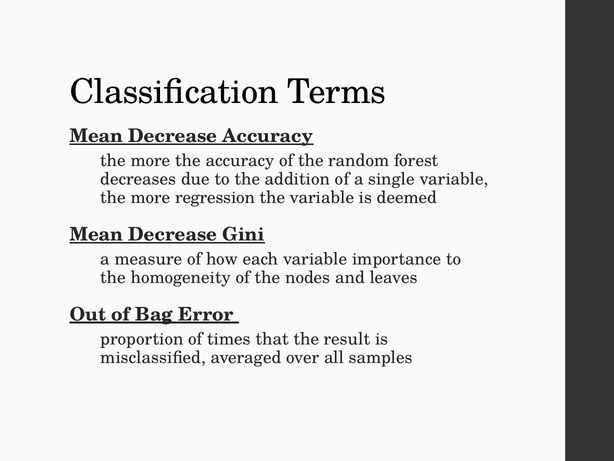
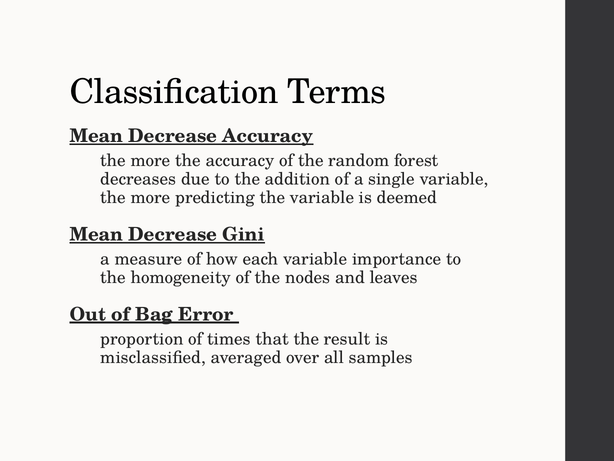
regression: regression -> predicting
